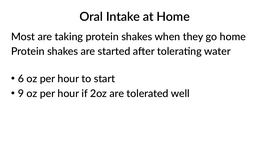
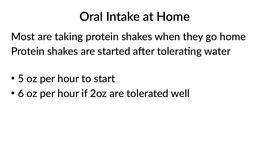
6: 6 -> 5
9: 9 -> 6
